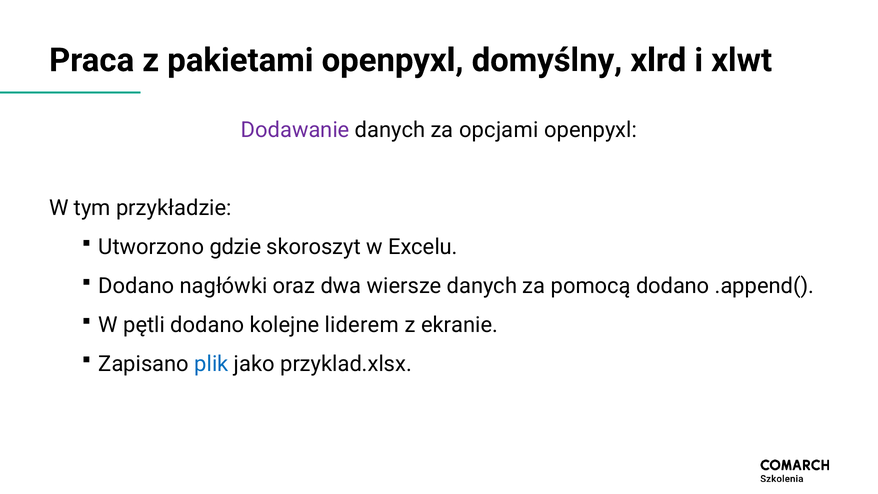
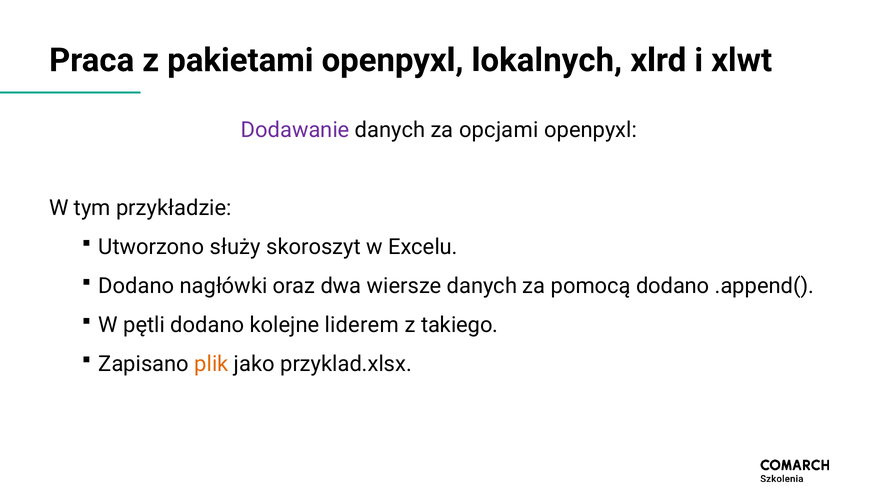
domyślny: domyślny -> lokalnych
gdzie: gdzie -> służy
ekranie: ekranie -> takiego
plik colour: blue -> orange
